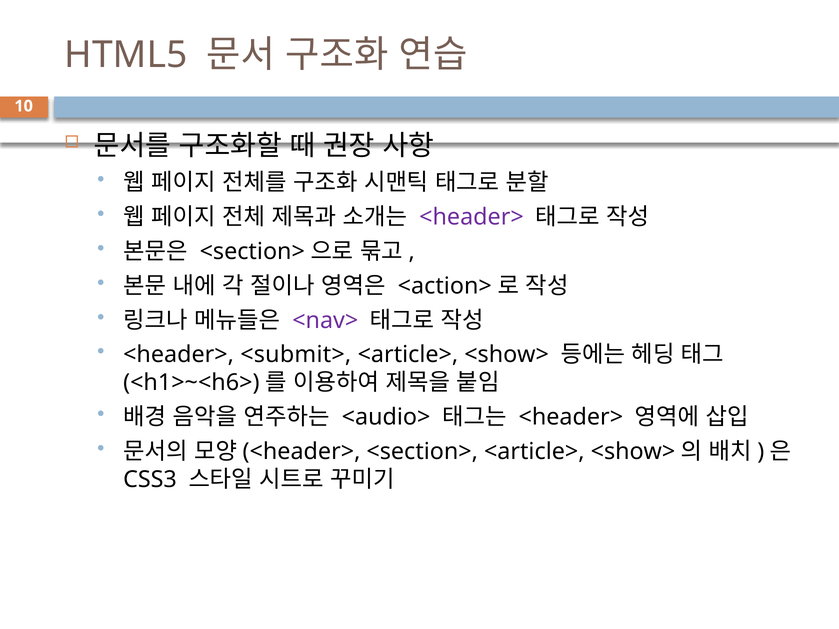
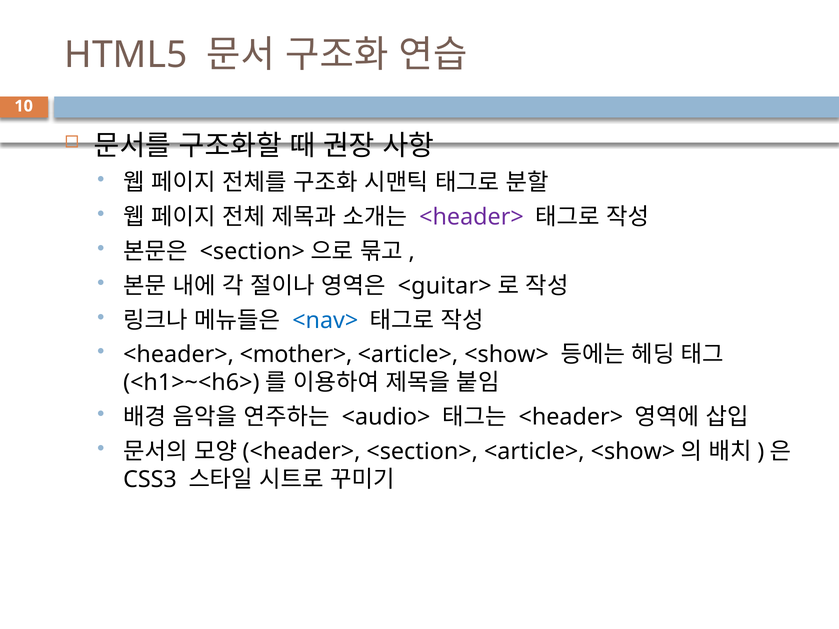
<action>: <action> -> <guitar>
<nav> colour: purple -> blue
<submit>: <submit> -> <mother>
